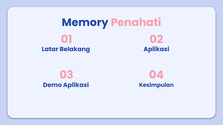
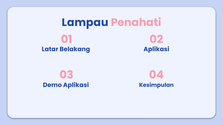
Memory: Memory -> Lampau
